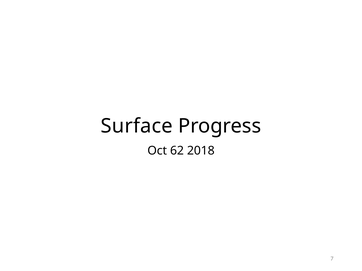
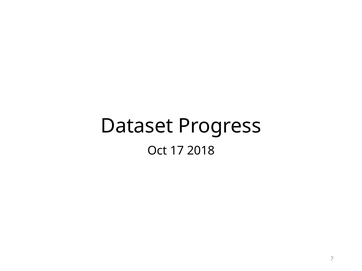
Surface: Surface -> Dataset
62: 62 -> 17
